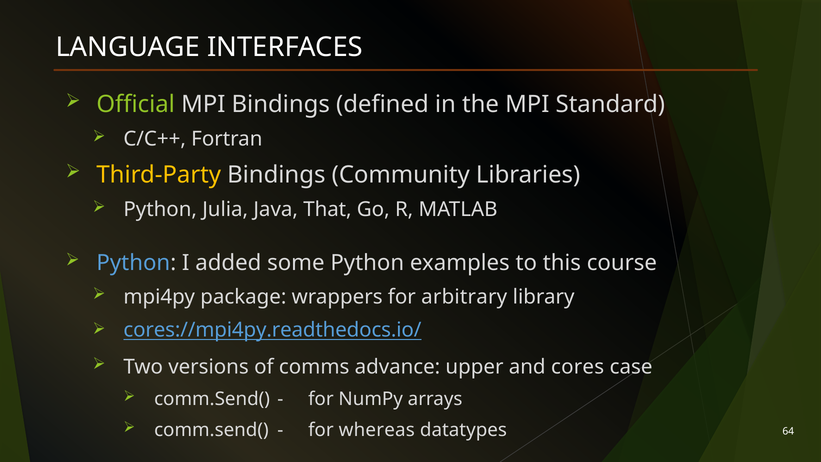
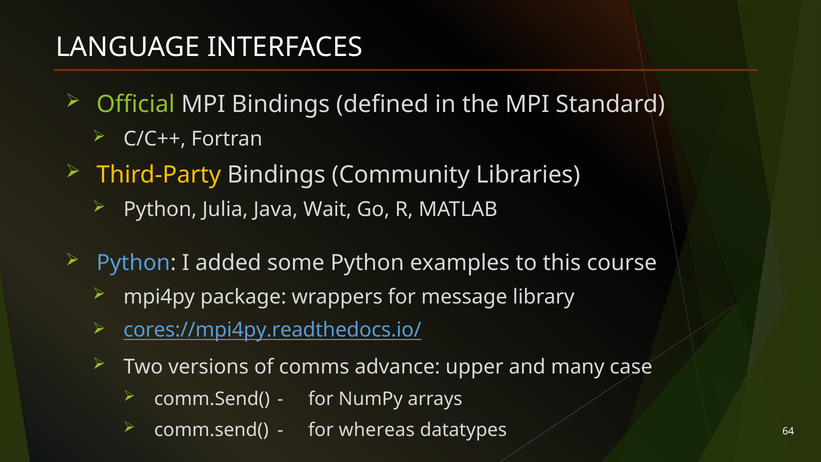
That: That -> Wait
arbitrary: arbitrary -> message
cores: cores -> many
